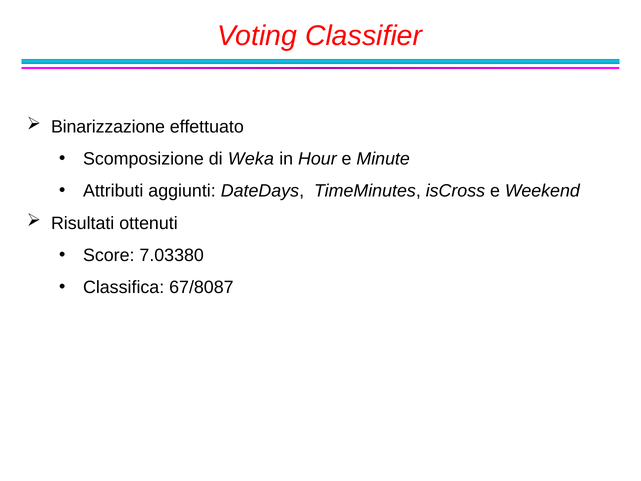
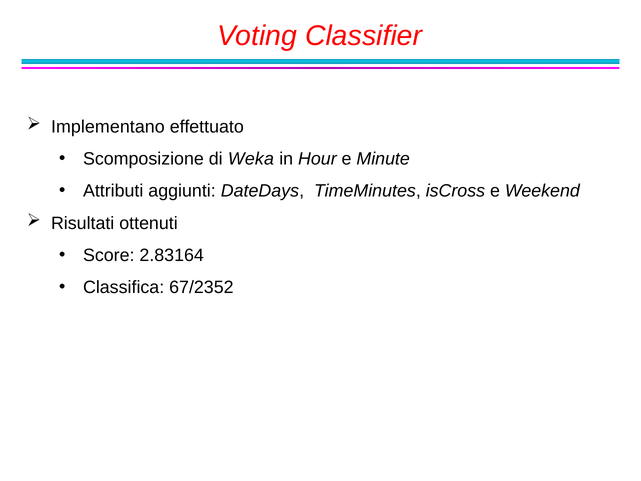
Binarizzazione: Binarizzazione -> Implementano
7.03380: 7.03380 -> 2.83164
67/8087: 67/8087 -> 67/2352
